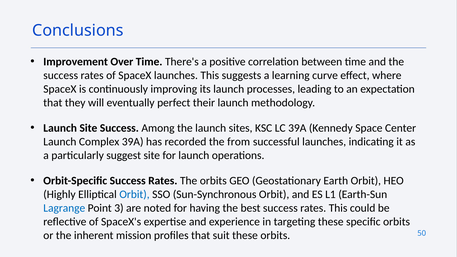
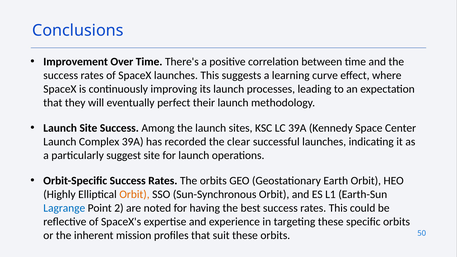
from: from -> clear
Orbit at (134, 194) colour: blue -> orange
3: 3 -> 2
